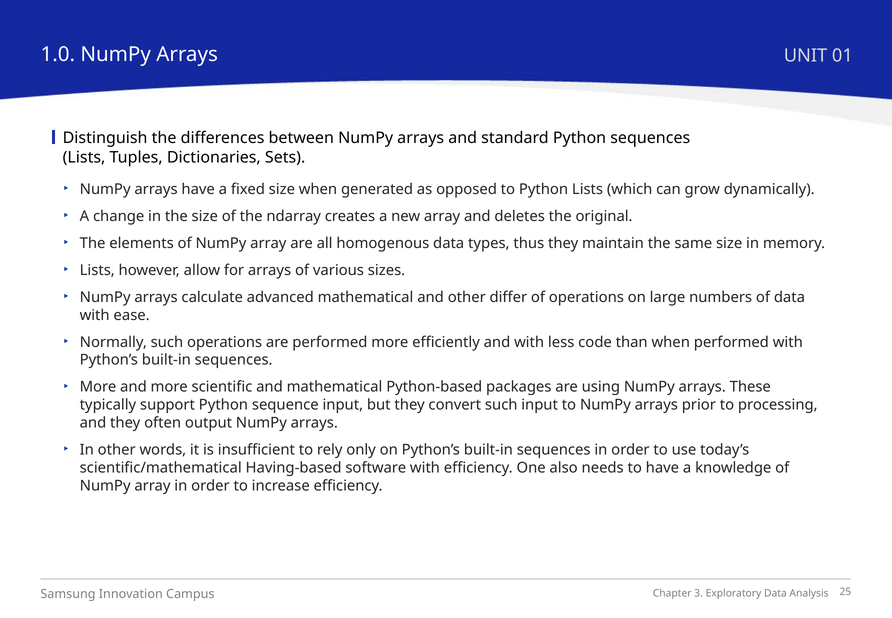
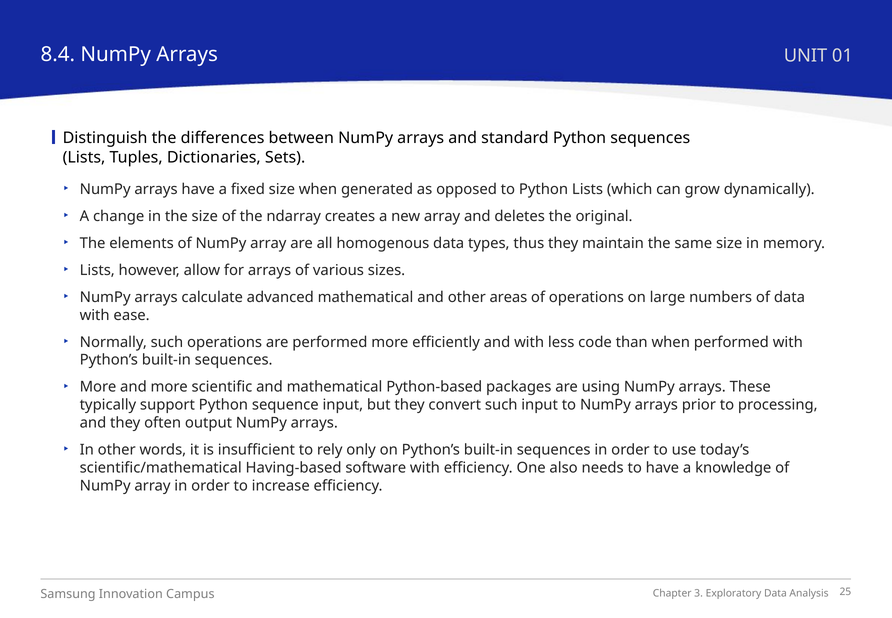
1.0: 1.0 -> 8.4
differ: differ -> areas
